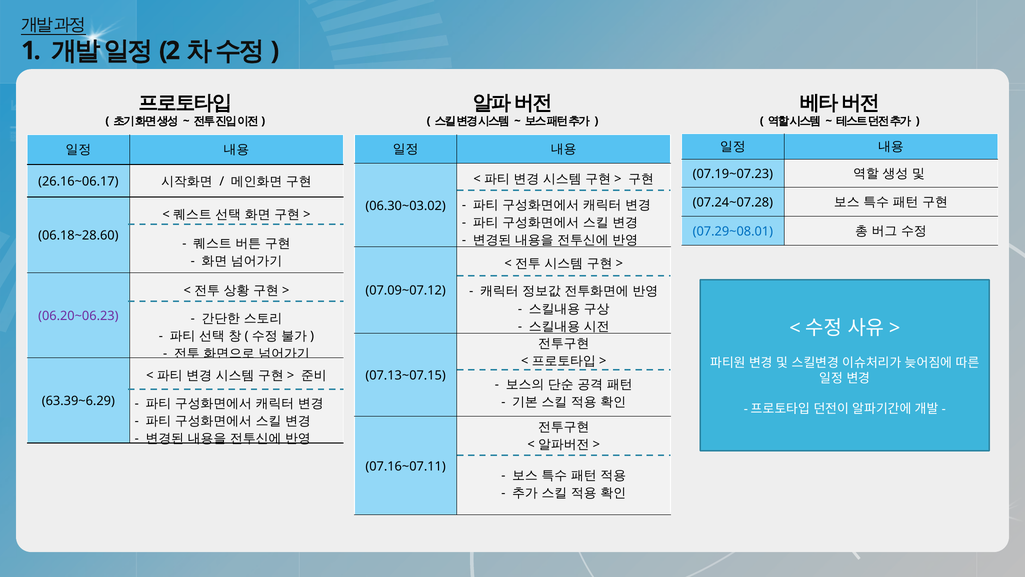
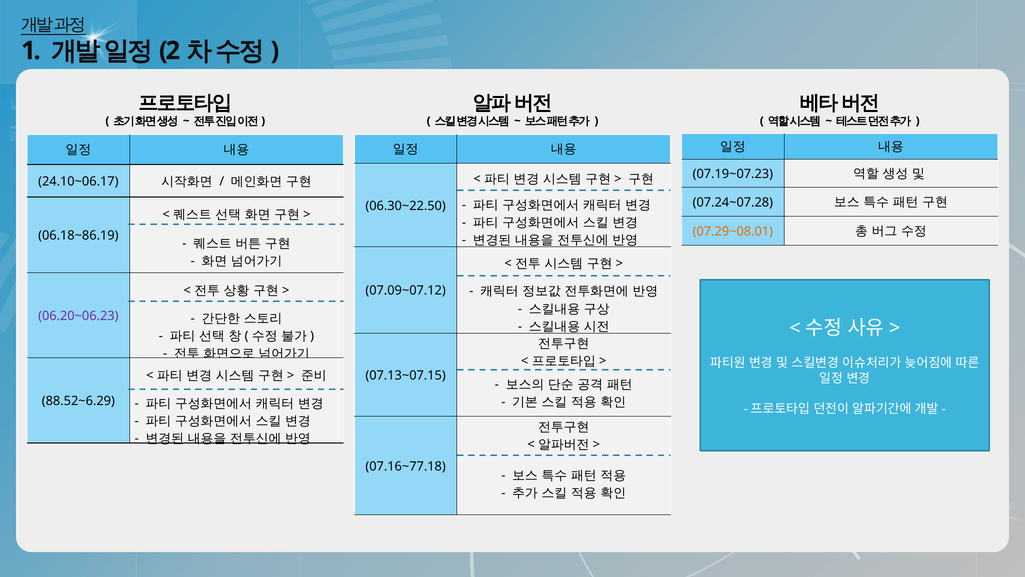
26.16~06.17: 26.16~06.17 -> 24.10~06.17
06.30~03.02: 06.30~03.02 -> 06.30~22.50
07.29~08.01 colour: blue -> orange
06.18~28.60: 06.18~28.60 -> 06.18~86.19
63.39~6.29: 63.39~6.29 -> 88.52~6.29
07.16~07.11: 07.16~07.11 -> 07.16~77.18
